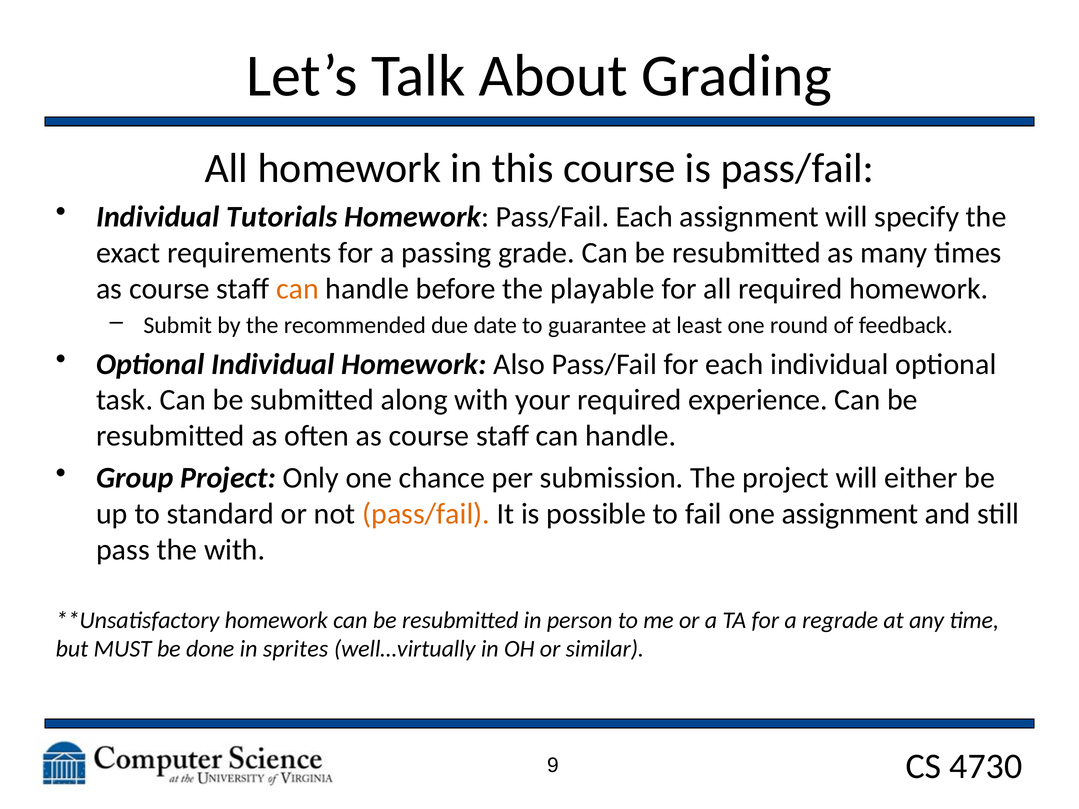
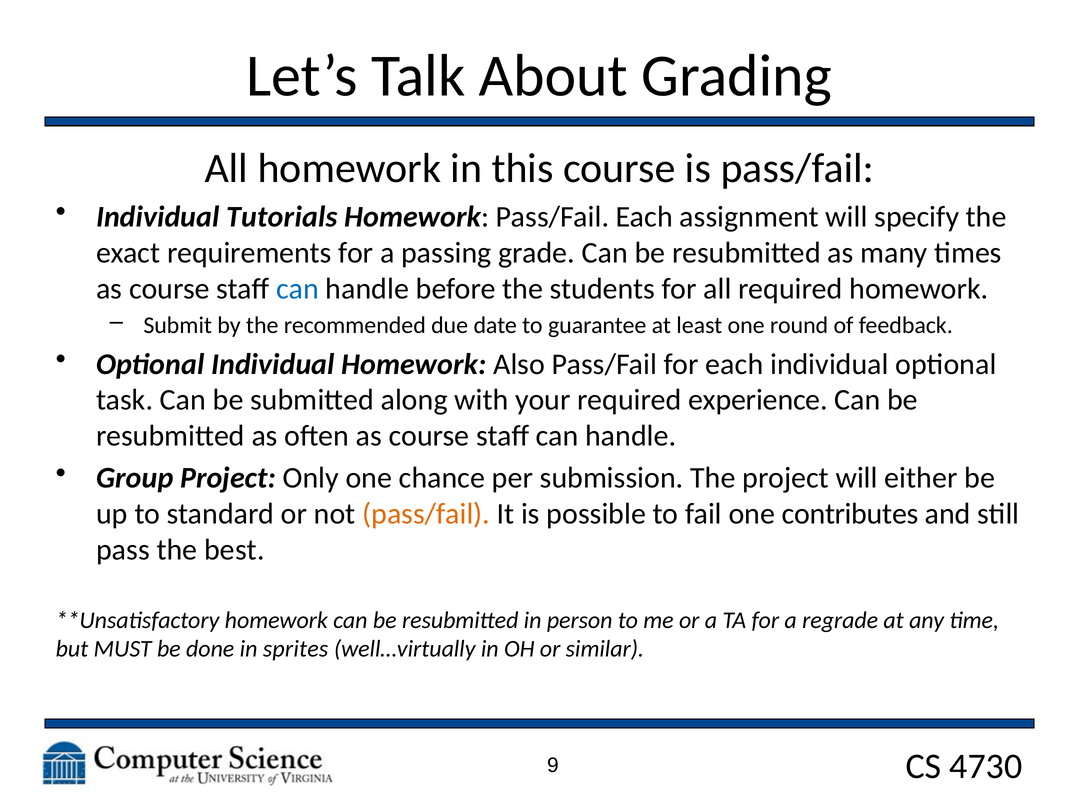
can at (297, 289) colour: orange -> blue
playable: playable -> students
one assignment: assignment -> contributes
the with: with -> best
